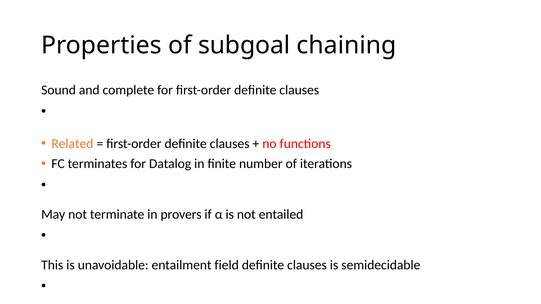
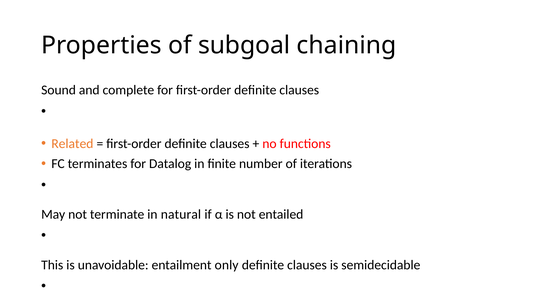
provers: provers -> natural
field: field -> only
